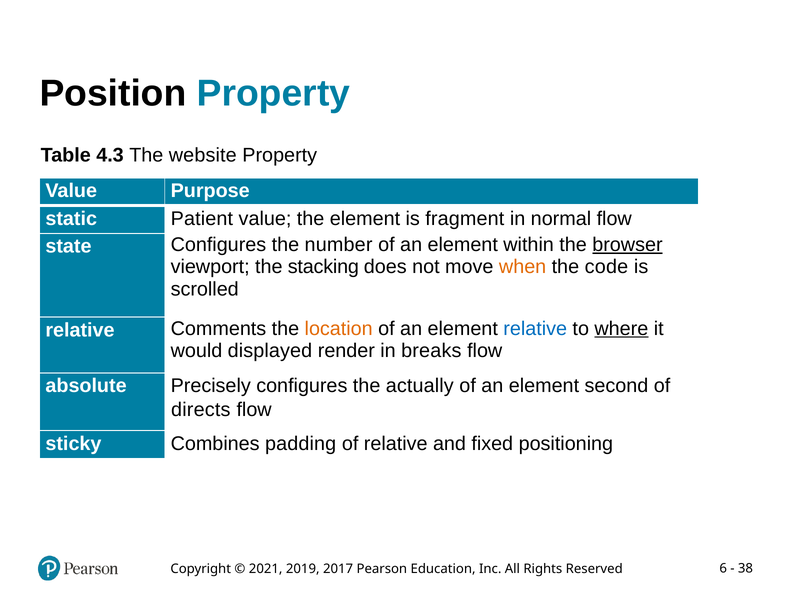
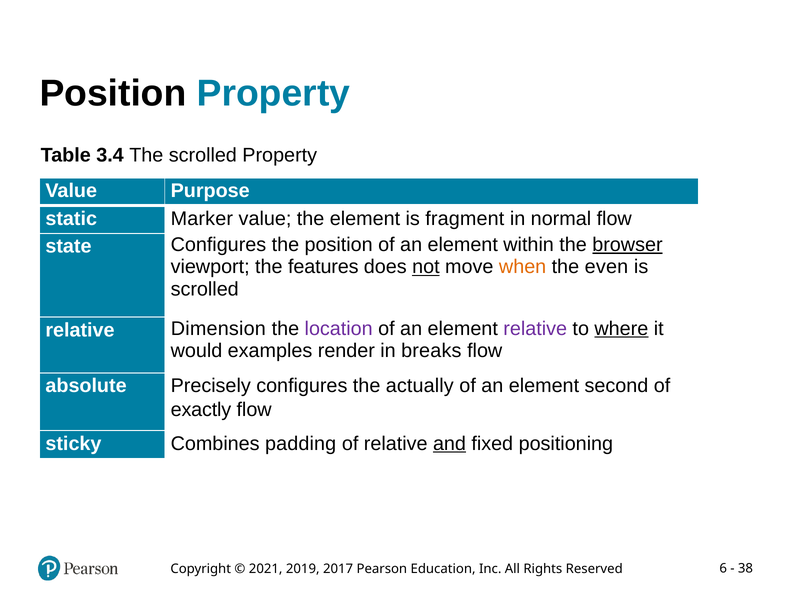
4.3: 4.3 -> 3.4
The website: website -> scrolled
Patient: Patient -> Marker
the number: number -> position
stacking: stacking -> features
not underline: none -> present
code: code -> even
Comments: Comments -> Dimension
location colour: orange -> purple
relative at (535, 329) colour: blue -> purple
displayed: displayed -> examples
directs: directs -> exactly
and underline: none -> present
